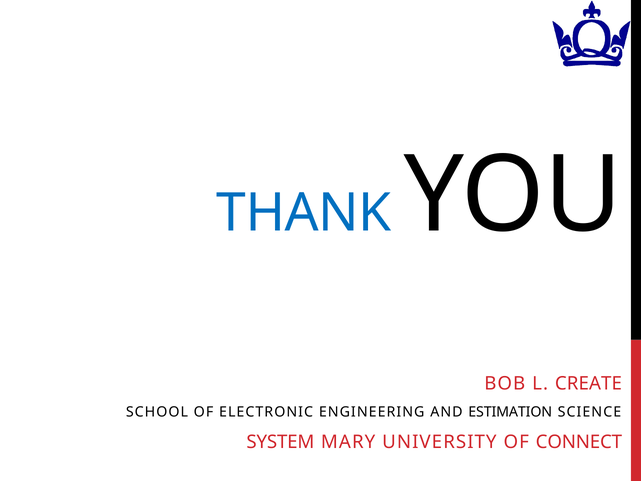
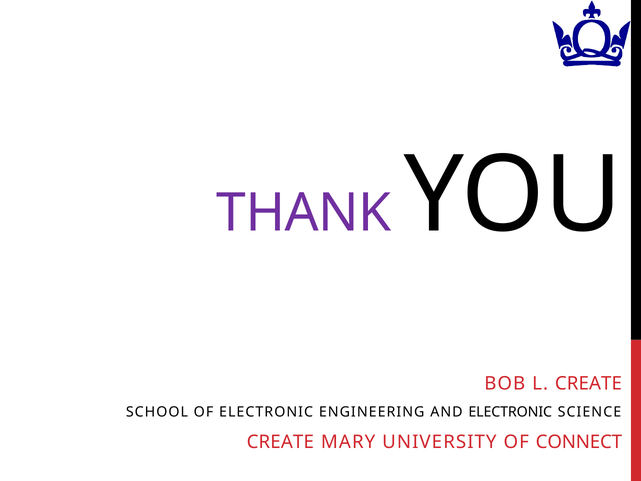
THANK colour: blue -> purple
AND ESTIMATION: ESTIMATION -> ELECTRONIC
SYSTEM at (280, 442): SYSTEM -> CREATE
